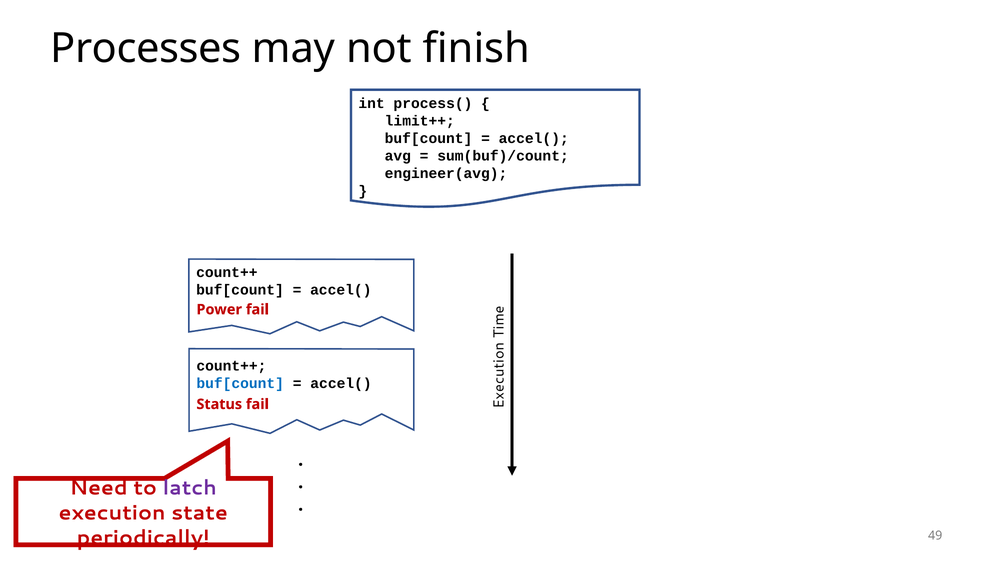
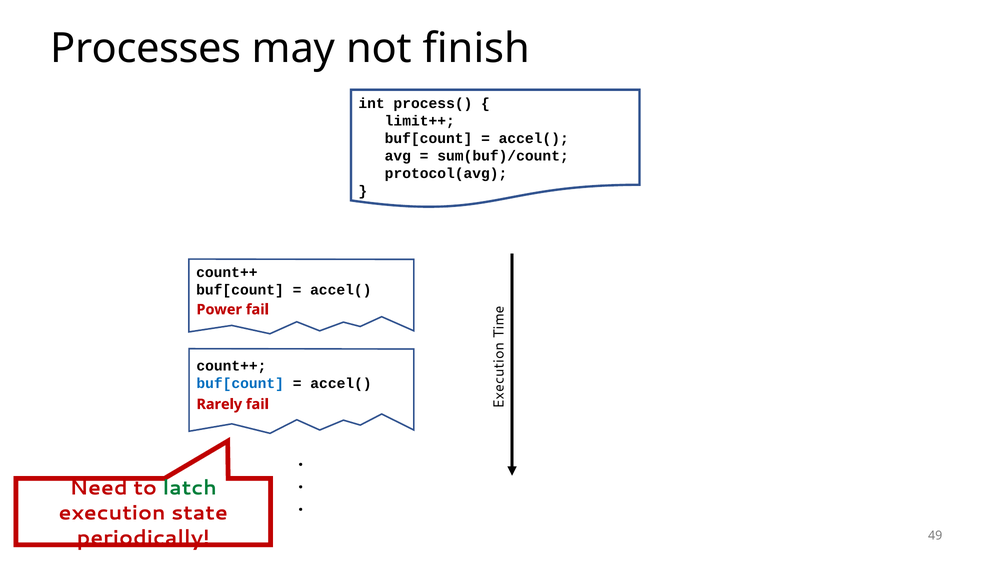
engineer(avg: engineer(avg -> protocol(avg
Status: Status -> Rarely
latch colour: purple -> green
